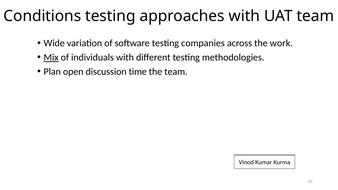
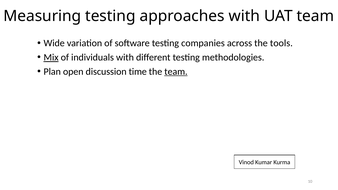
Conditions: Conditions -> Measuring
work: work -> tools
team at (176, 72) underline: none -> present
